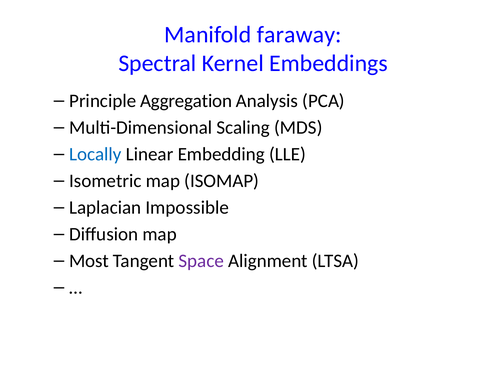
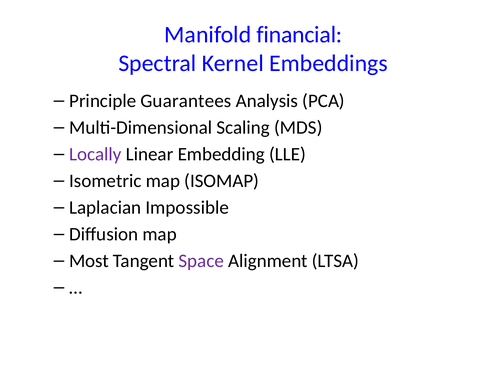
faraway: faraway -> financial
Aggregation: Aggregation -> Guarantees
Locally colour: blue -> purple
